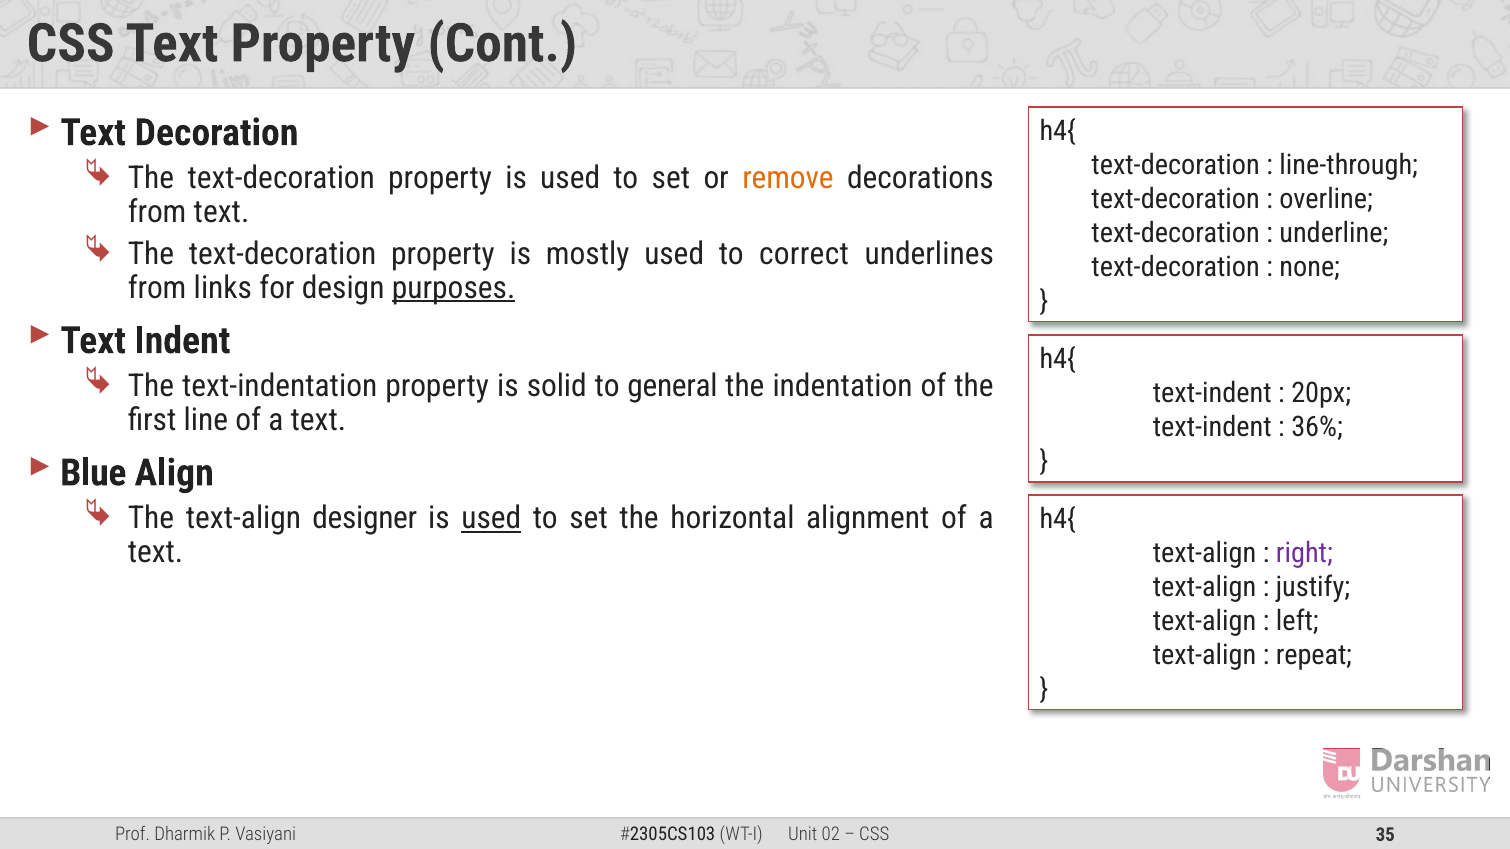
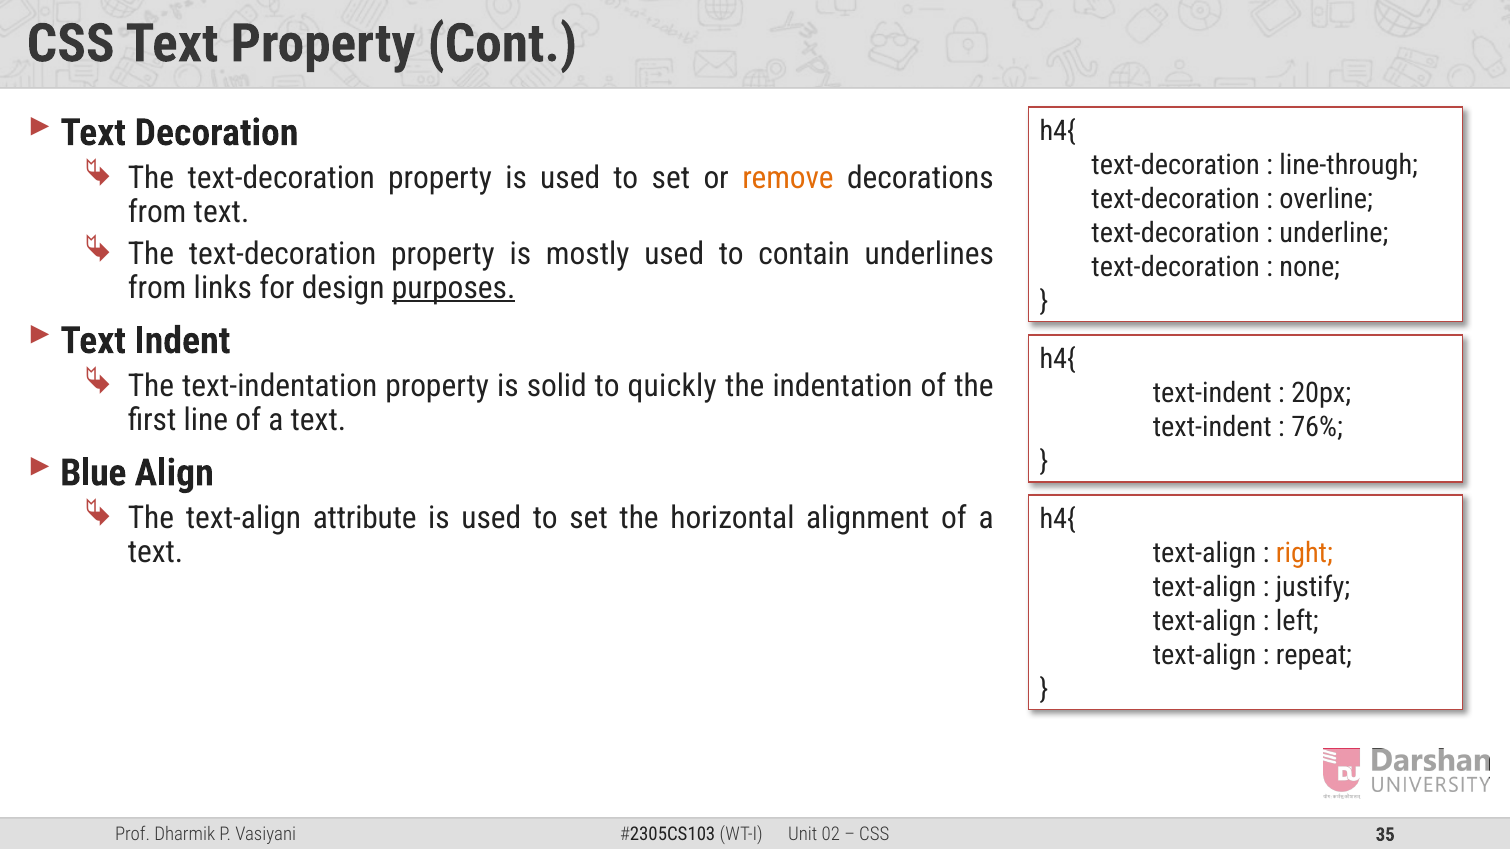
correct: correct -> contain
general: general -> quickly
36%: 36% -> 76%
designer: designer -> attribute
used at (491, 518) underline: present -> none
right colour: purple -> orange
